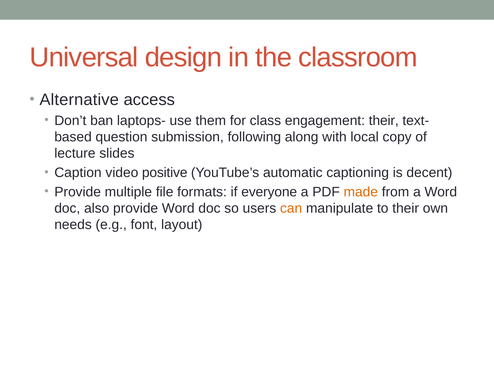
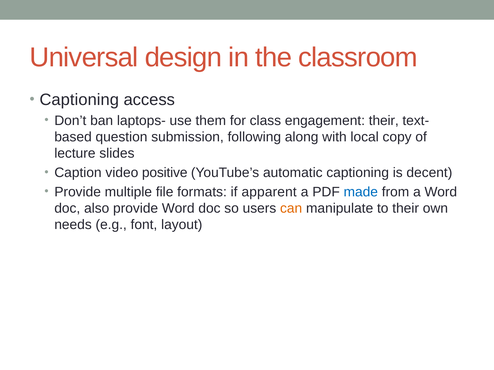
Alternative at (79, 100): Alternative -> Captioning
everyone: everyone -> apparent
made colour: orange -> blue
